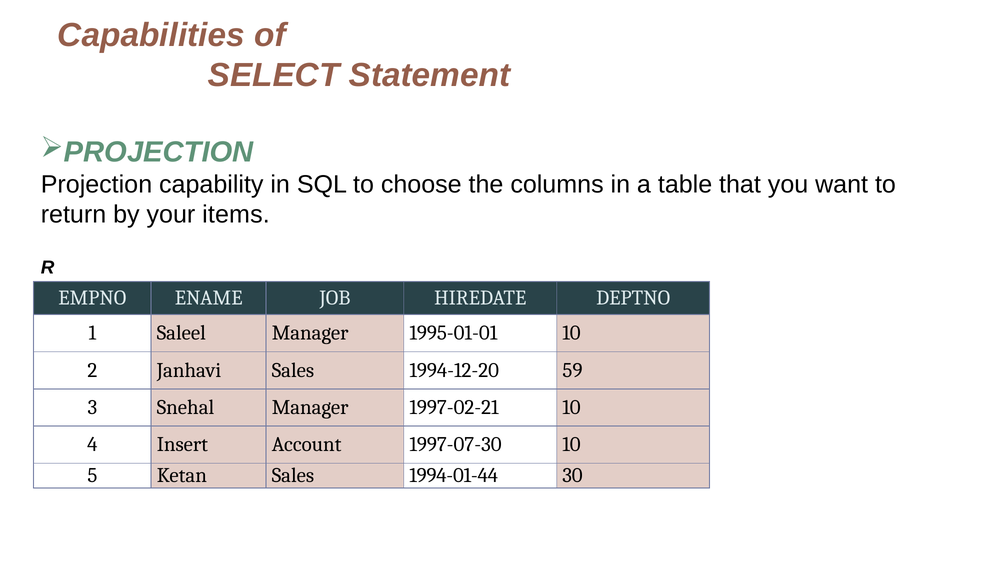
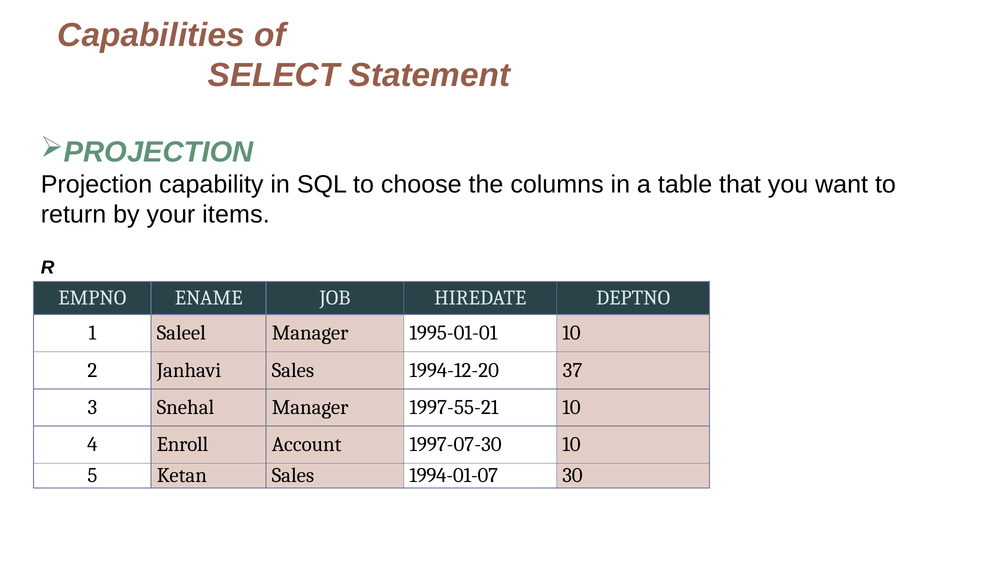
59: 59 -> 37
1997-02-21: 1997-02-21 -> 1997-55-21
Insert: Insert -> Enroll
1994-01-44: 1994-01-44 -> 1994-01-07
